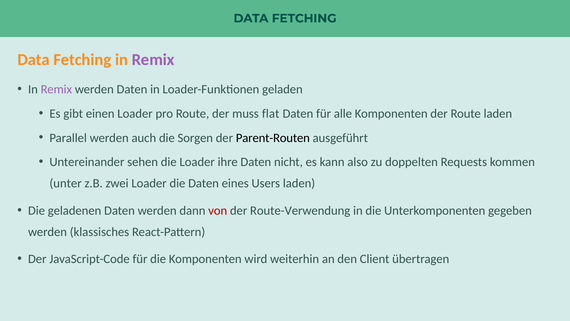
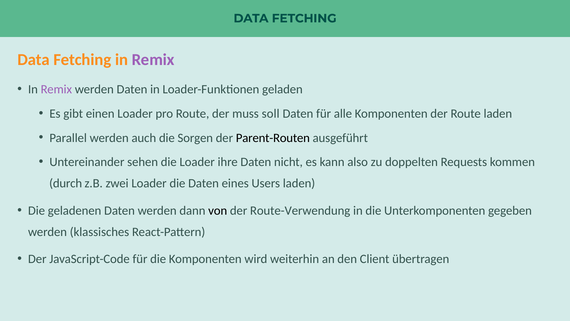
flat: flat -> soll
unter: unter -> durch
von colour: red -> black
